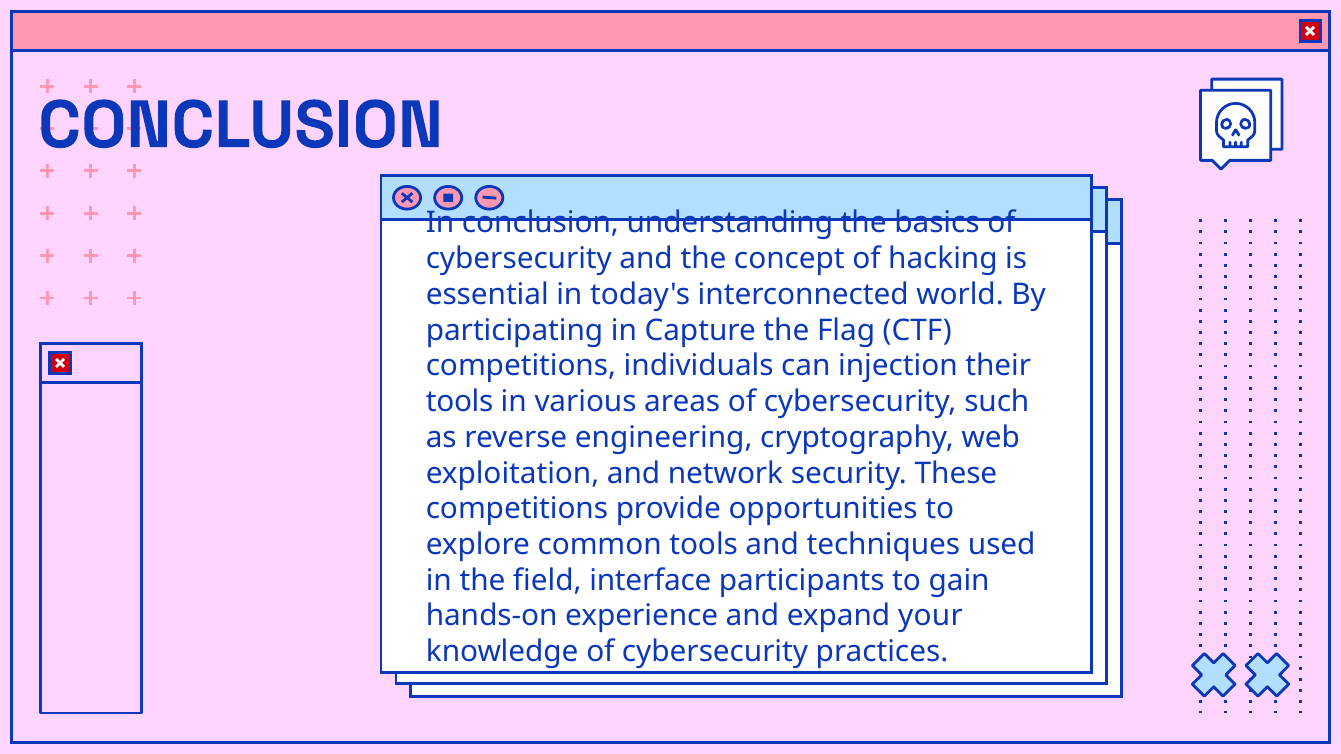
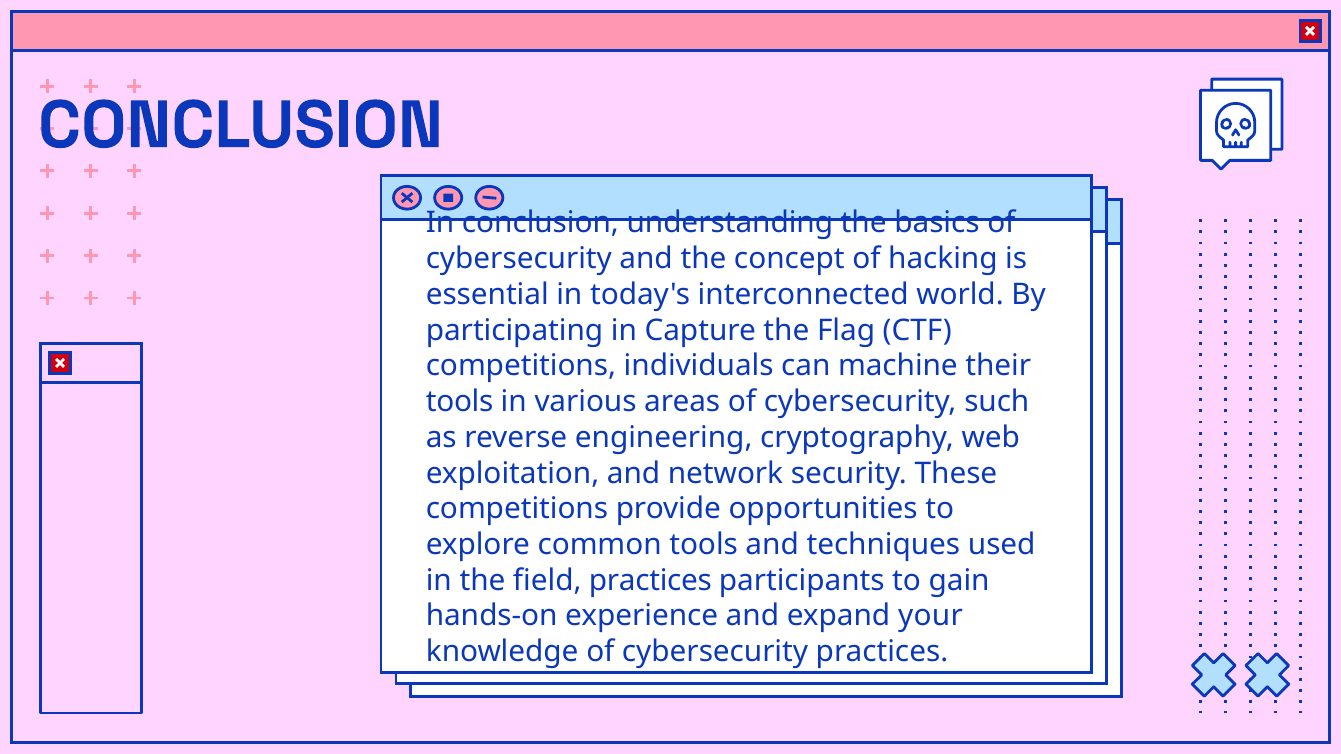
injection: injection -> machine
field interface: interface -> practices
